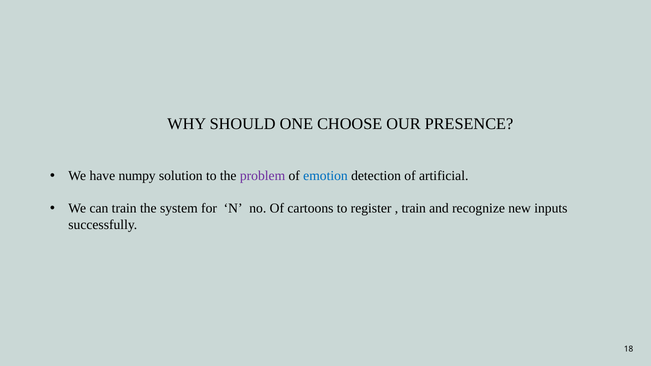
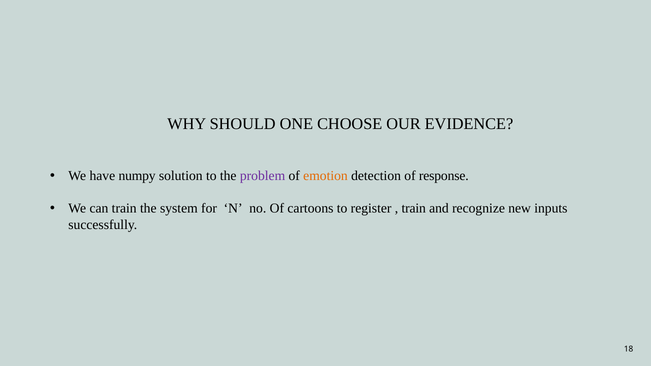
PRESENCE: PRESENCE -> EVIDENCE
emotion colour: blue -> orange
artificial: artificial -> response
